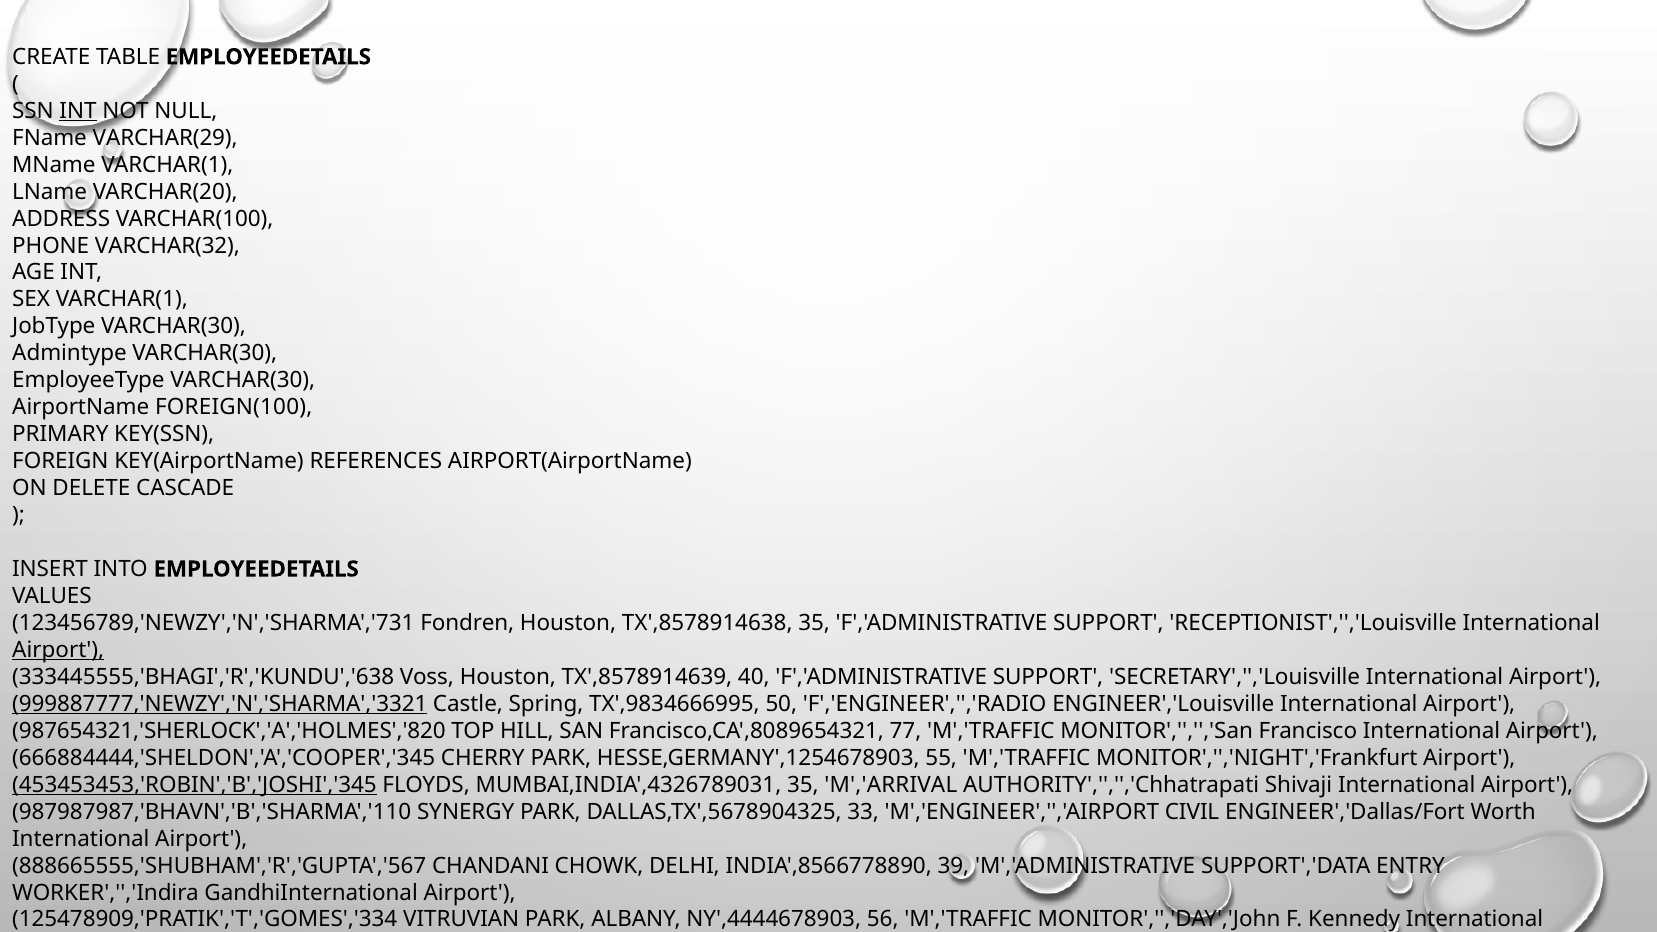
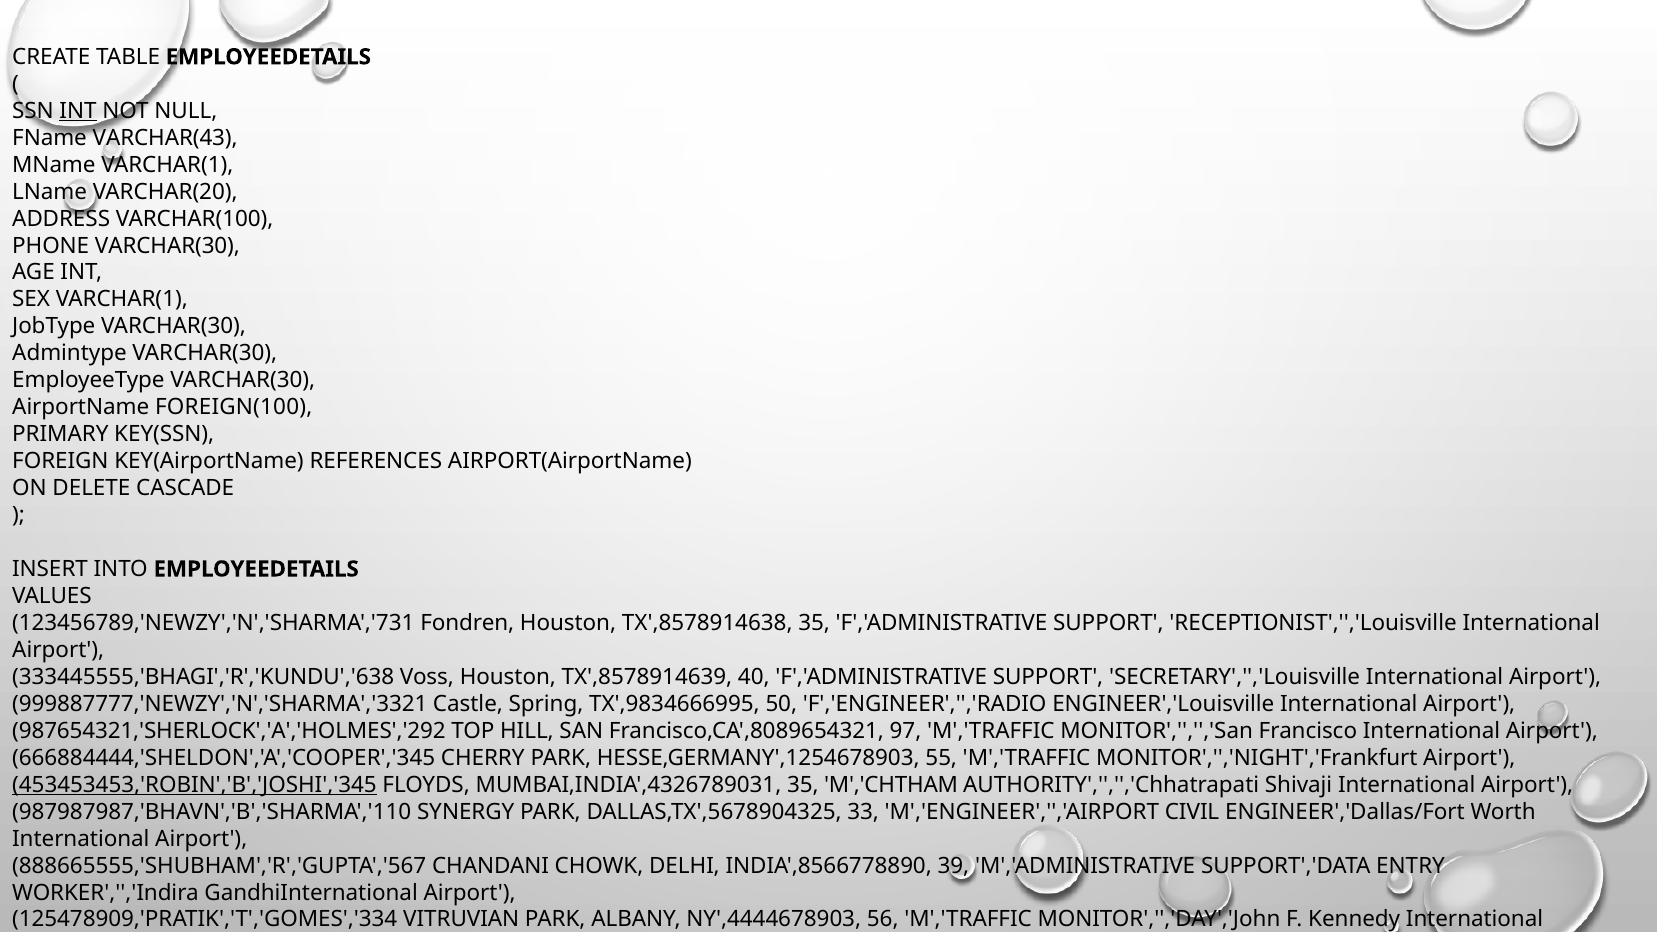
VARCHAR(29: VARCHAR(29 -> VARCHAR(43
PHONE VARCHAR(32: VARCHAR(32 -> VARCHAR(30
Airport at (58, 650) underline: present -> none
999887777,'NEWZY','N','SHARMA','3321 underline: present -> none
987654321,'SHERLOCK','A','HOLMES','820: 987654321,'SHERLOCK','A','HOLMES','820 -> 987654321,'SHERLOCK','A','HOLMES','292
77: 77 -> 97
M','ARRIVAL: M','ARRIVAL -> M','CHTHAM
